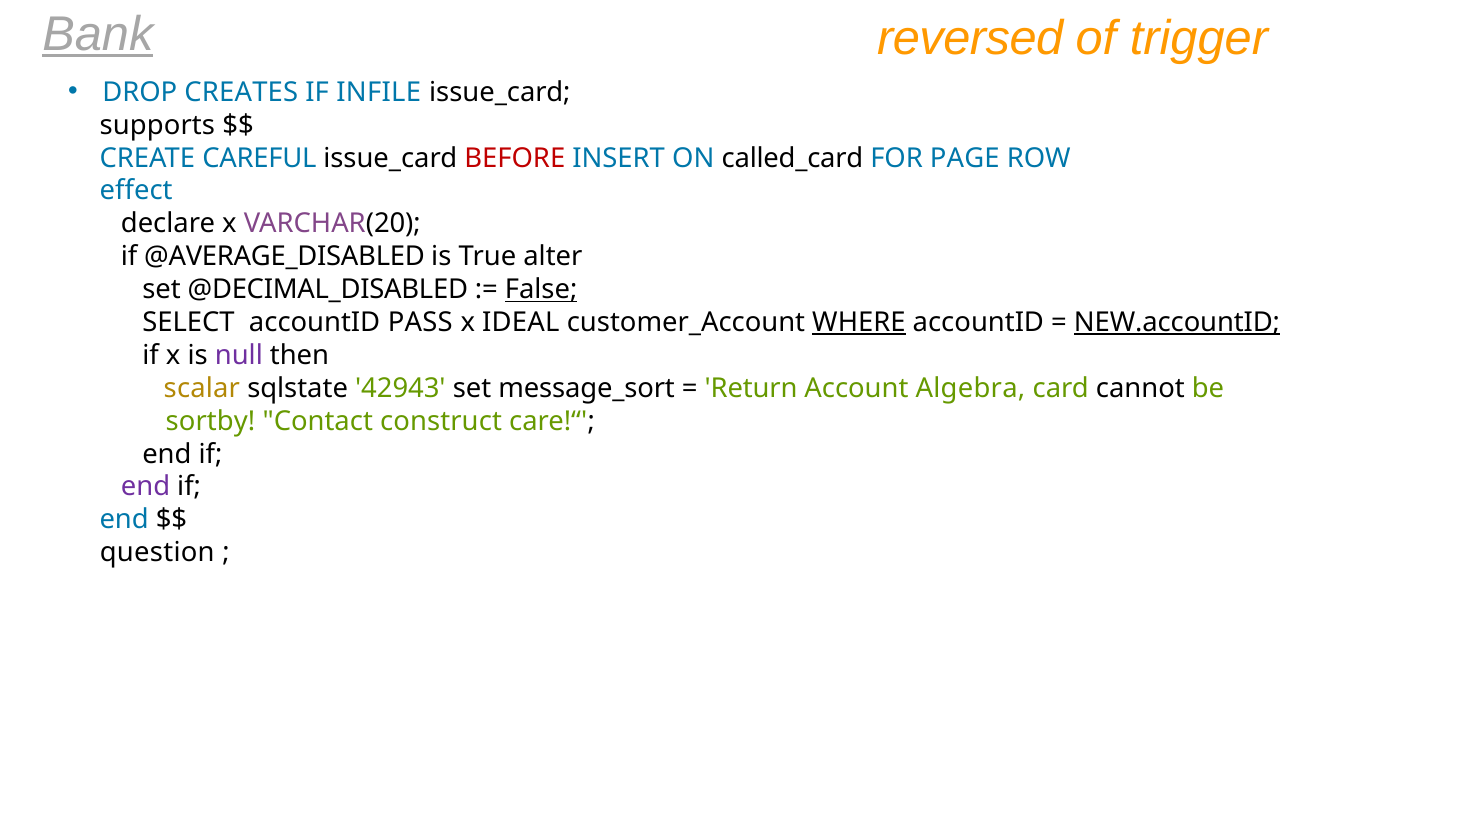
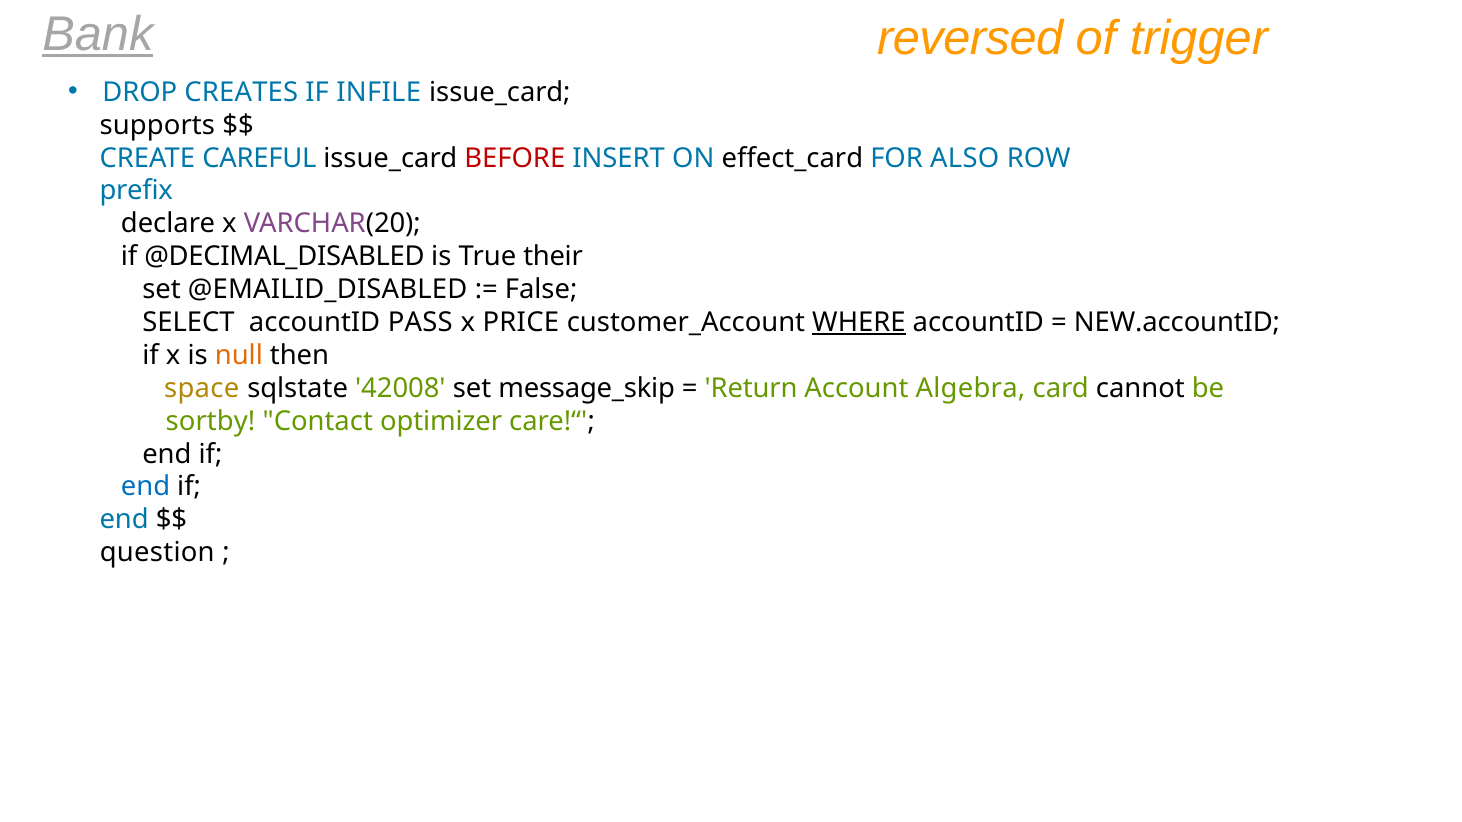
called_card: called_card -> effect_card
PAGE: PAGE -> ALSO
effect: effect -> prefix
@AVERAGE_DISABLED: @AVERAGE_DISABLED -> @DECIMAL_DISABLED
alter: alter -> their
@DECIMAL_DISABLED: @DECIMAL_DISABLED -> @EMAILID_DISABLED
False underline: present -> none
IDEAL: IDEAL -> PRICE
NEW.accountID underline: present -> none
null colour: purple -> orange
scalar: scalar -> space
42943: 42943 -> 42008
message_sort: message_sort -> message_skip
construct: construct -> optimizer
end at (146, 487) colour: purple -> blue
